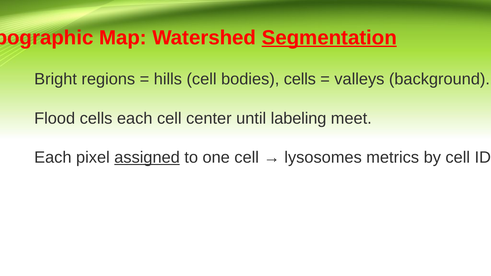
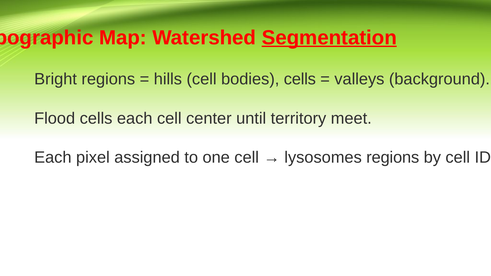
labeling: labeling -> territory
assigned underline: present -> none
lysosomes metrics: metrics -> regions
